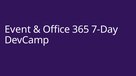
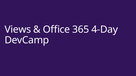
Event: Event -> Views
7-Day: 7-Day -> 4-Day
